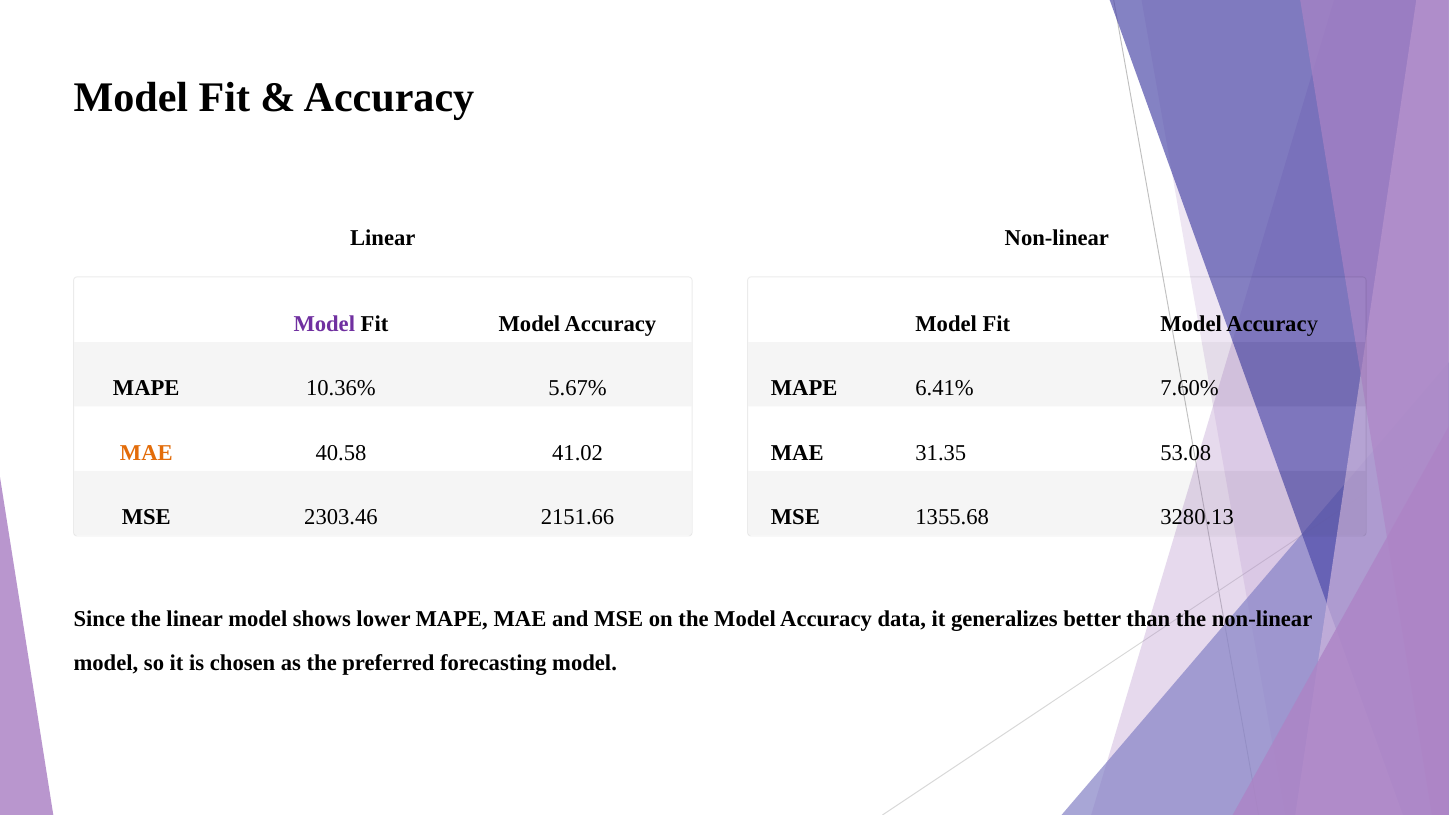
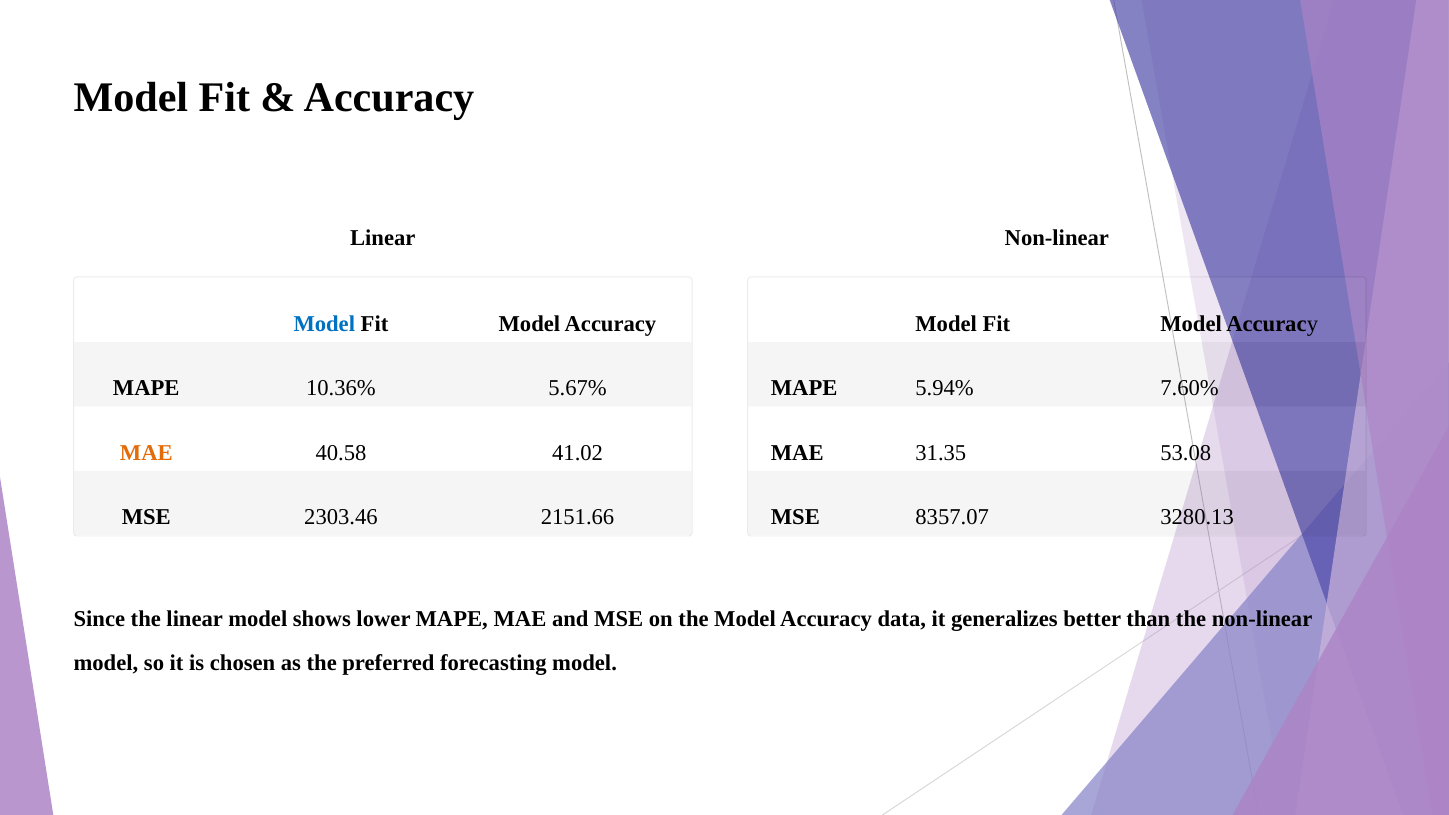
Model at (324, 324) colour: purple -> blue
6.41%: 6.41% -> 5.94%
1355.68: 1355.68 -> 8357.07
